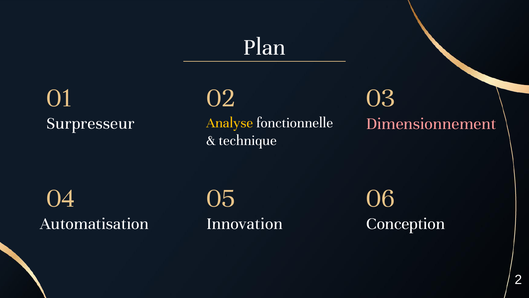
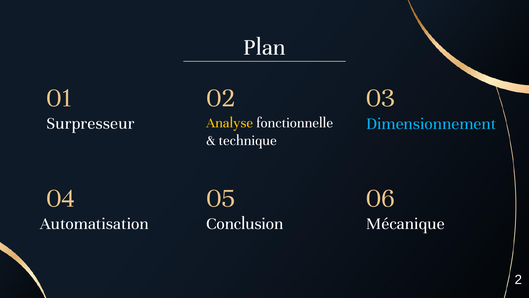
Dimensionnement colour: pink -> light blue
Innovation: Innovation -> Conclusion
Conception: Conception -> Mécanique
